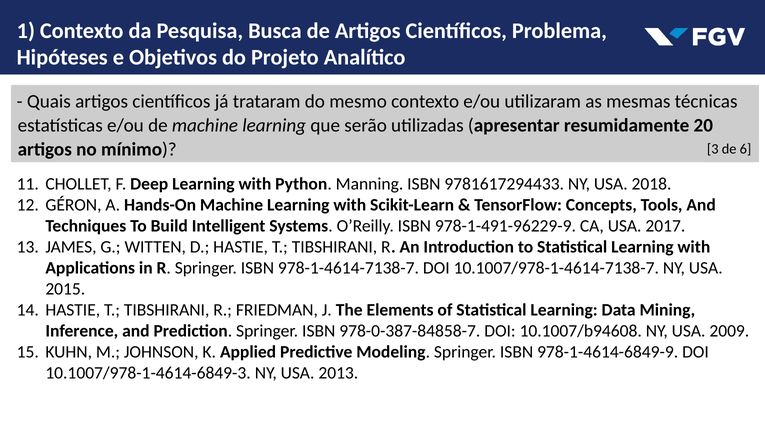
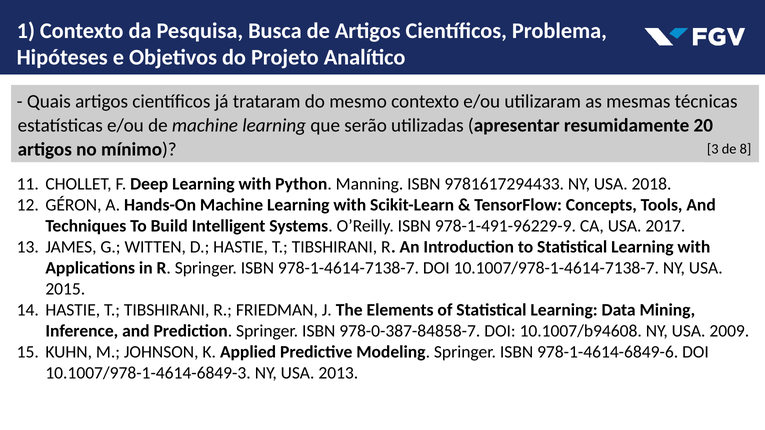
6: 6 -> 8
978-1-4614-6849-9: 978-1-4614-6849-9 -> 978-1-4614-6849-6
